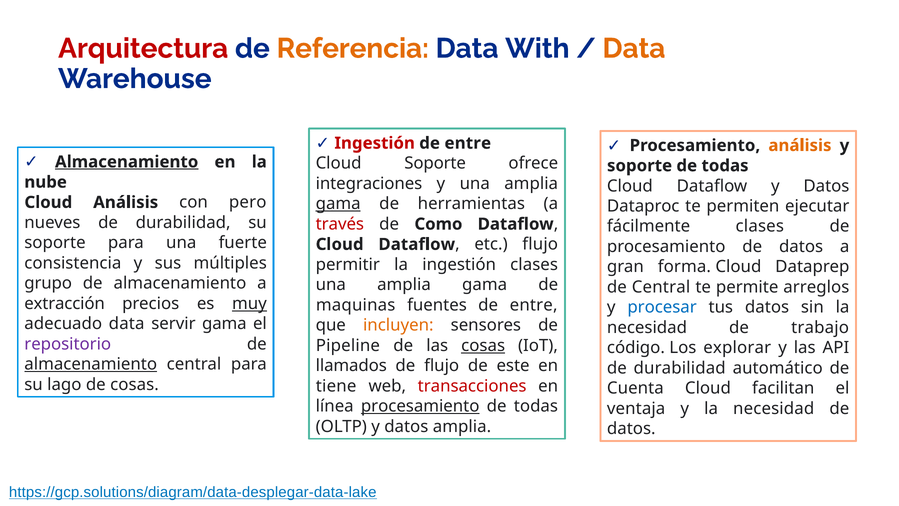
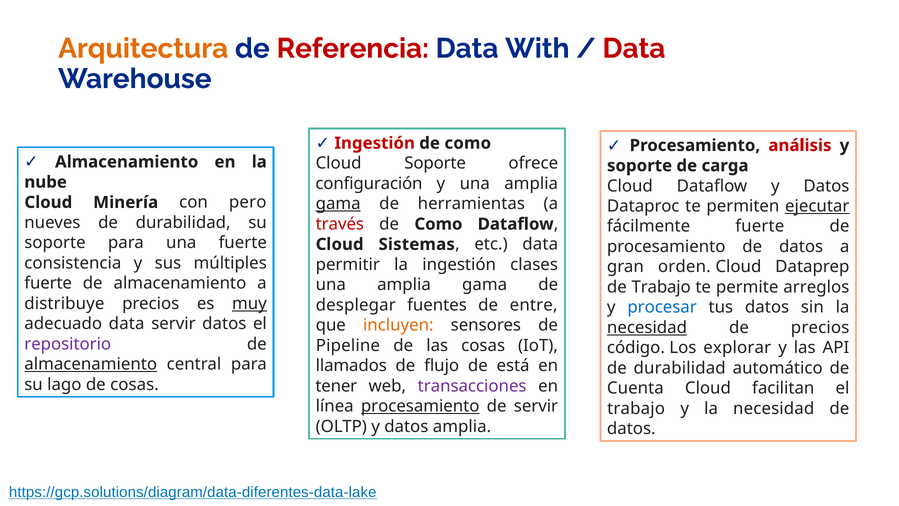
Arquitectura colour: red -> orange
Referencia colour: orange -> red
Data at (634, 48) colour: orange -> red
entre at (468, 143): entre -> como
análisis at (800, 145) colour: orange -> red
Almacenamiento at (127, 162) underline: present -> none
todas at (725, 166): todas -> carga
integraciones: integraciones -> configuración
Cloud Análisis: Análisis -> Minería
ejecutar underline: none -> present
fácilmente clases: clases -> fuerte
Dataflow at (417, 244): Dataflow -> Sistemas
etc flujo: flujo -> data
forma: forma -> orden
grupo at (48, 283): grupo -> fuerte
de Central: Central -> Trabajo
extracción: extracción -> distribuye
maquinas: maquinas -> desplegar
servir gama: gama -> datos
necesidad at (647, 327) underline: none -> present
de trabajo: trabajo -> precios
cosas at (483, 345) underline: present -> none
este: este -> está
tiene: tiene -> tener
transacciones colour: red -> purple
todas at (536, 406): todas -> servir
ventaja at (636, 408): ventaja -> trabajo
https://gcp.solutions/diagram/data-desplegar-data-lake: https://gcp.solutions/diagram/data-desplegar-data-lake -> https://gcp.solutions/diagram/data-diferentes-data-lake
